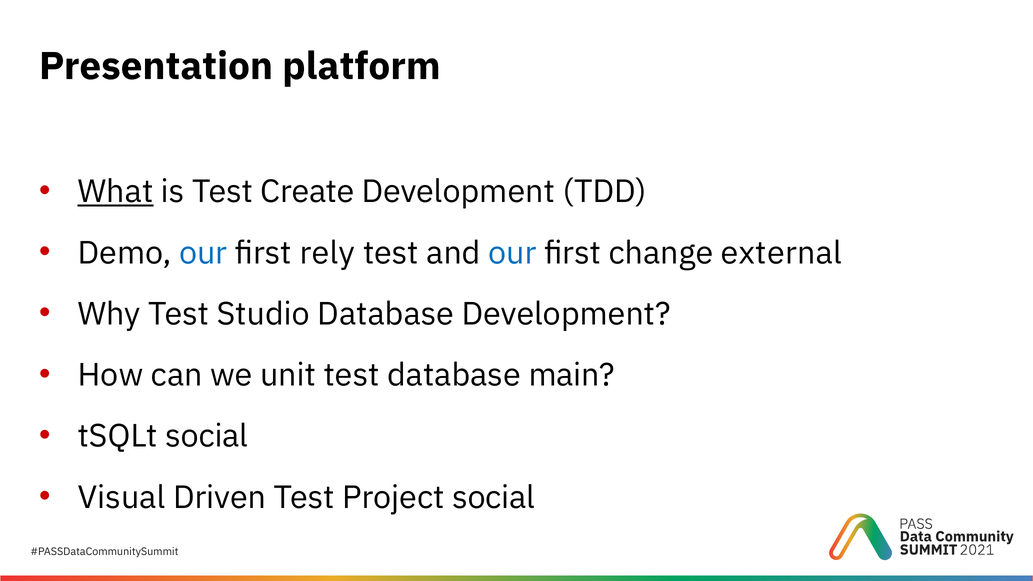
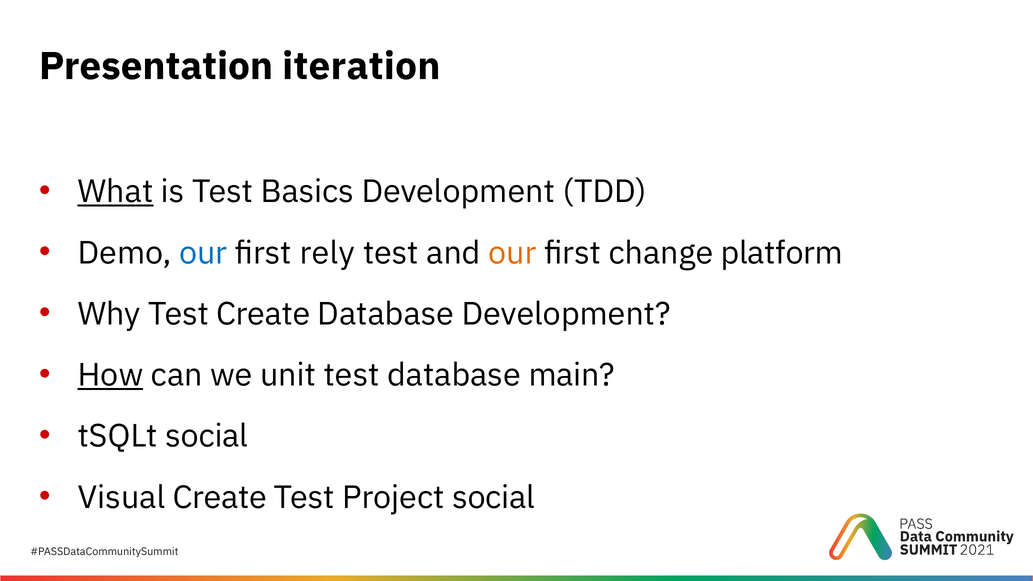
platform: platform -> iteration
Create: Create -> Basics
our at (512, 253) colour: blue -> orange
external: external -> platform
Test Studio: Studio -> Create
How underline: none -> present
Visual Driven: Driven -> Create
